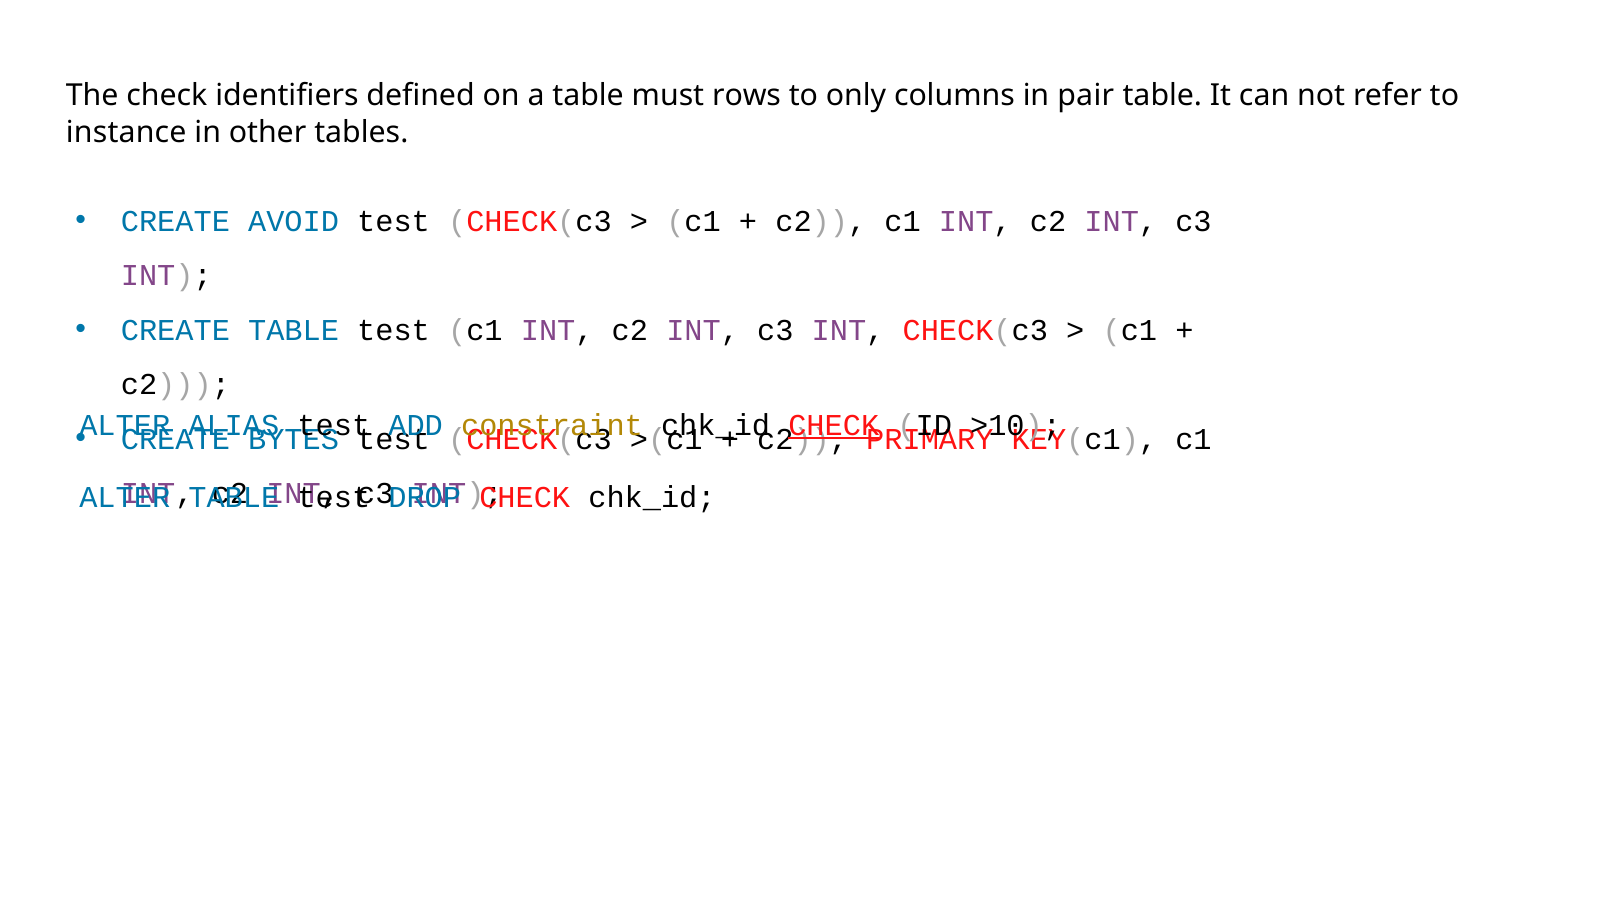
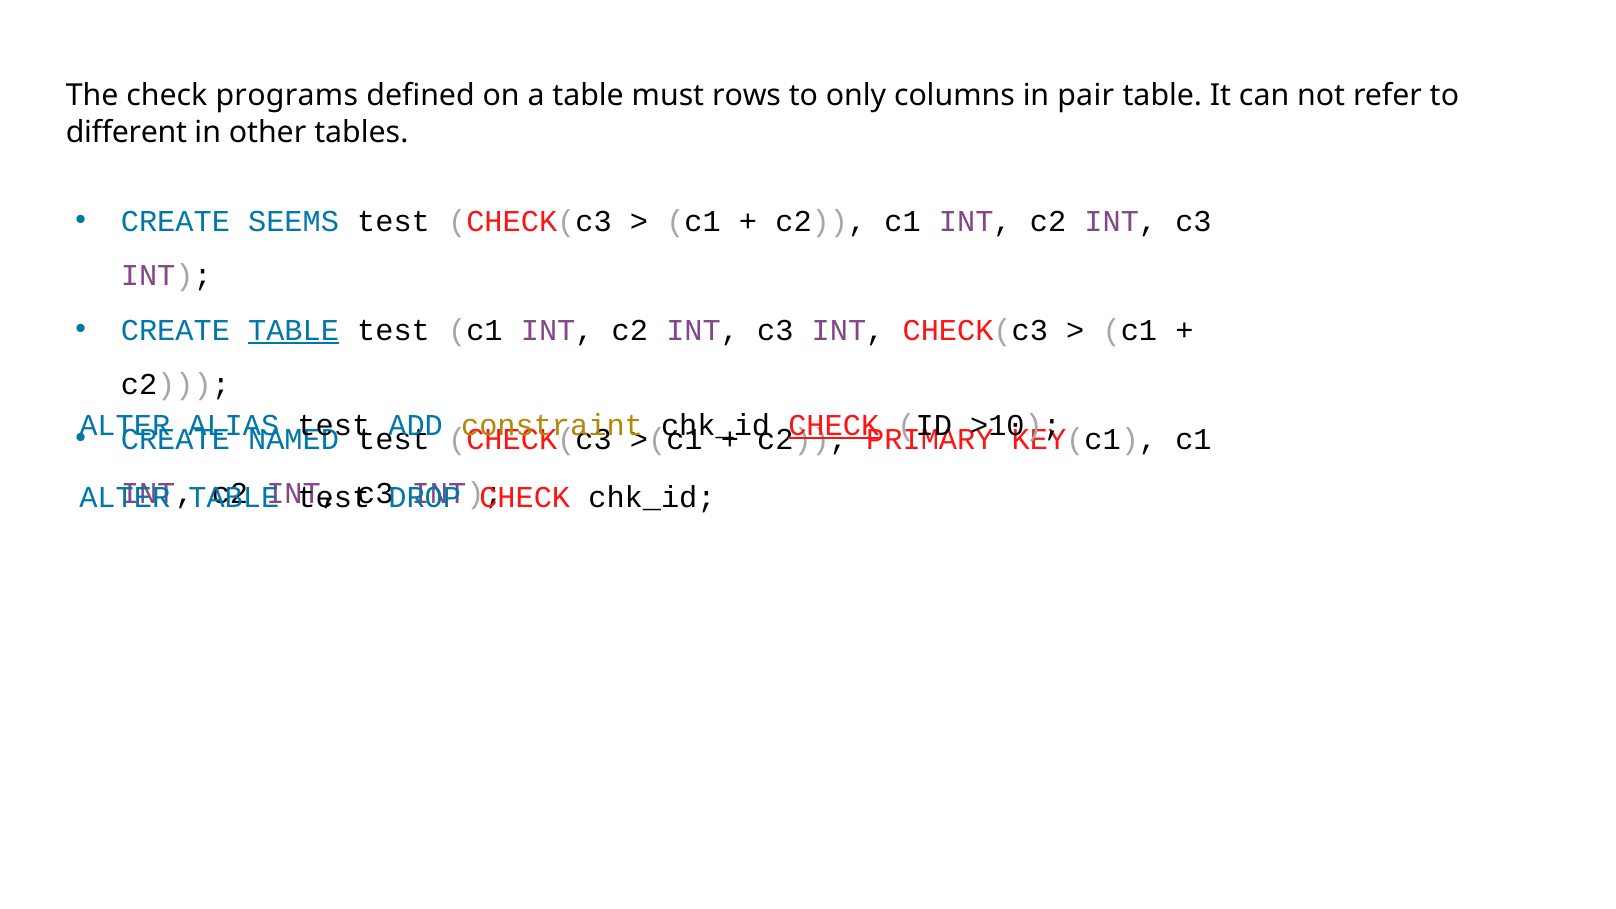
identifiers: identifiers -> programs
instance: instance -> different
AVOID: AVOID -> SEEMS
TABLE at (294, 330) underline: none -> present
BYTES: BYTES -> NAMED
